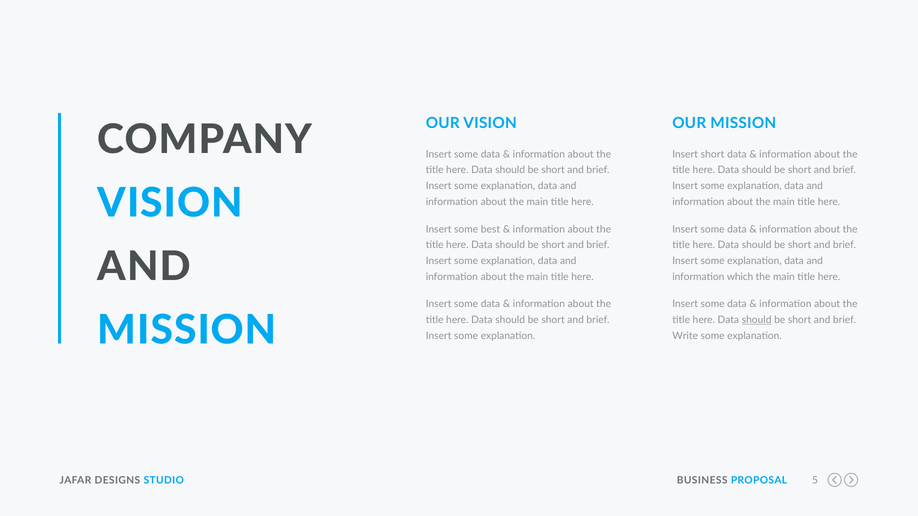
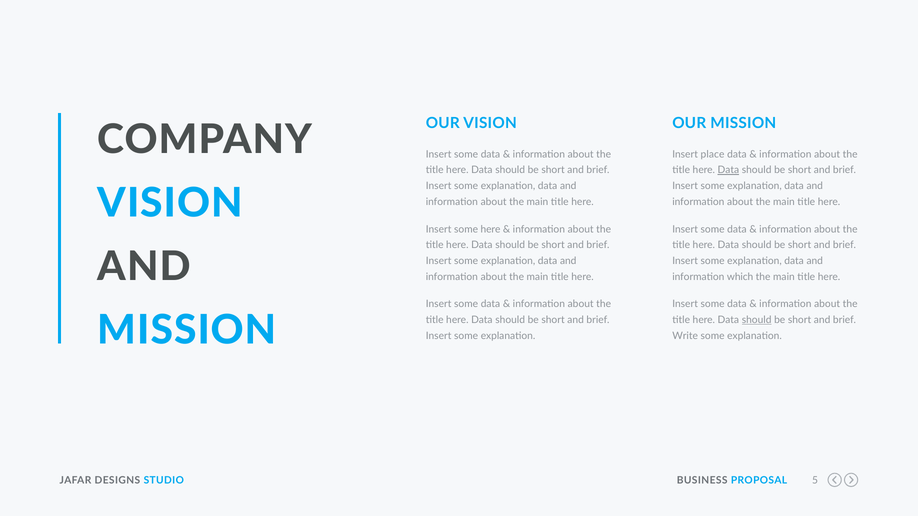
Insert short: short -> place
Data at (728, 170) underline: none -> present
some best: best -> here
